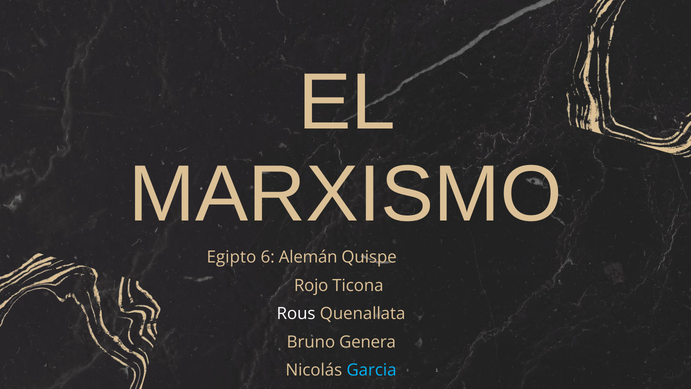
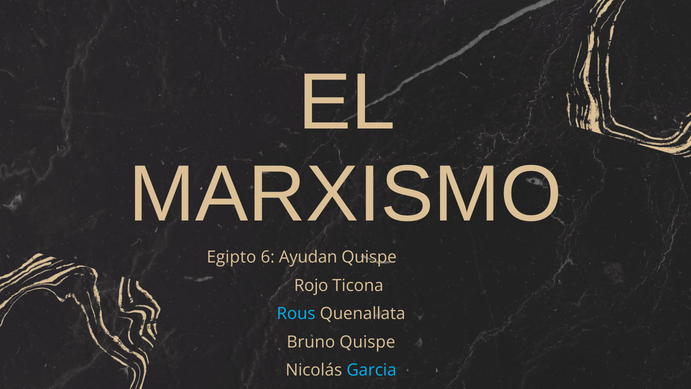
Alemán: Alemán -> Ayudan
Rous colour: white -> light blue
Bruno Genera: Genera -> Quispe
